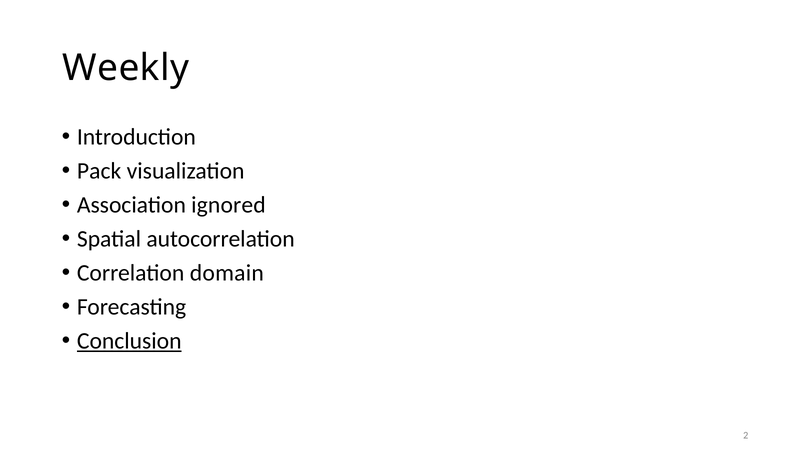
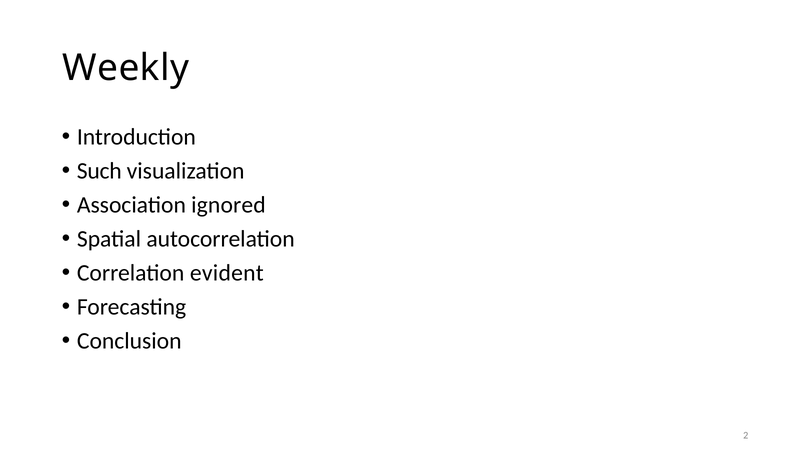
Pack: Pack -> Such
domain: domain -> evident
Conclusion underline: present -> none
